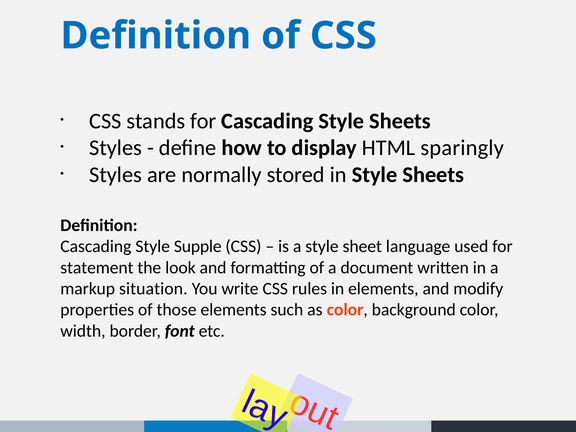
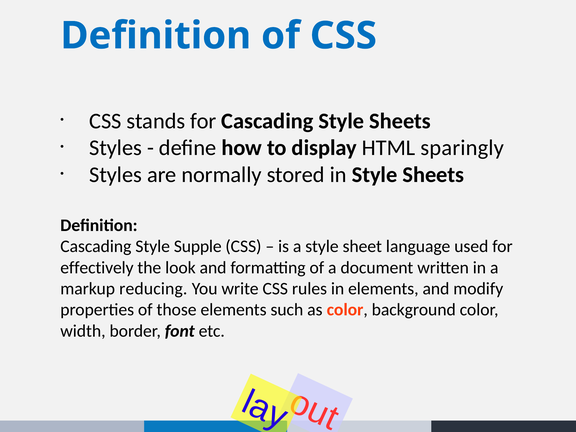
statement: statement -> effectively
situation: situation -> reducing
